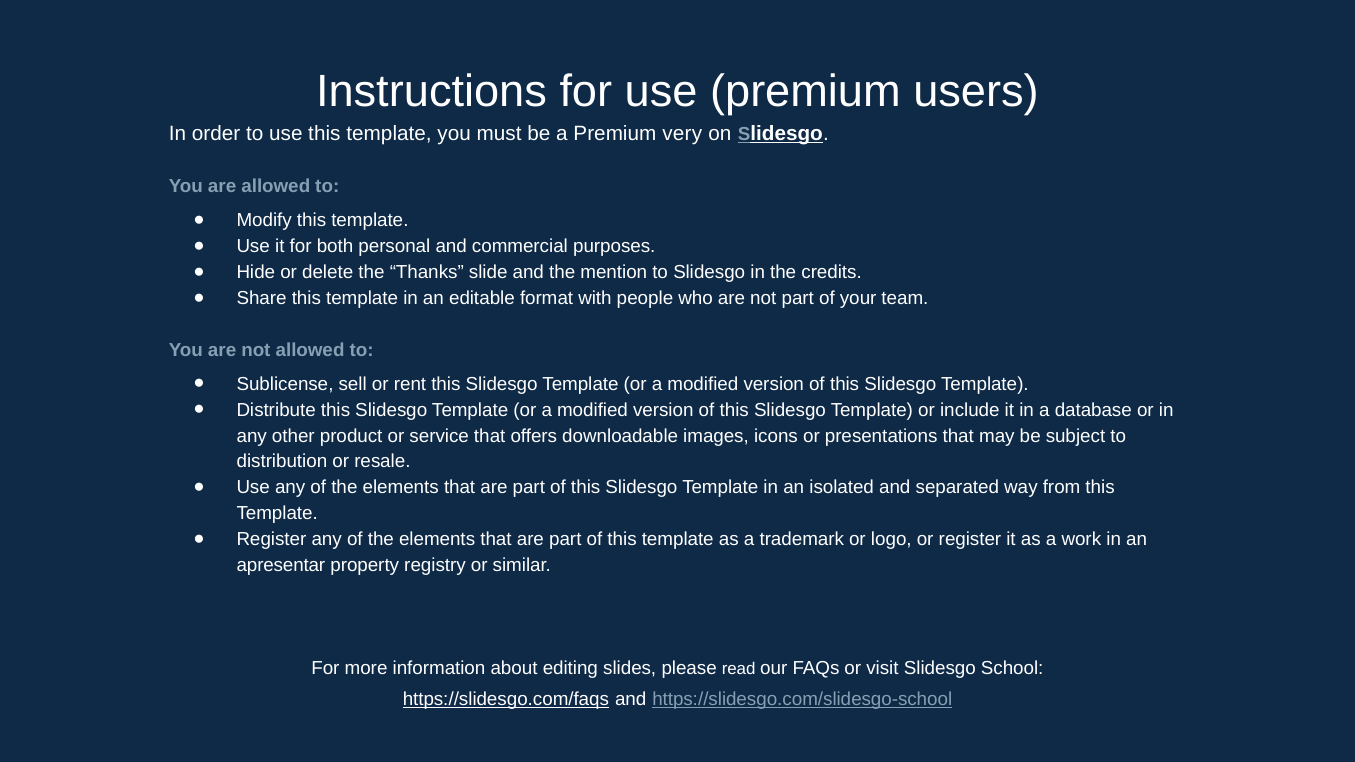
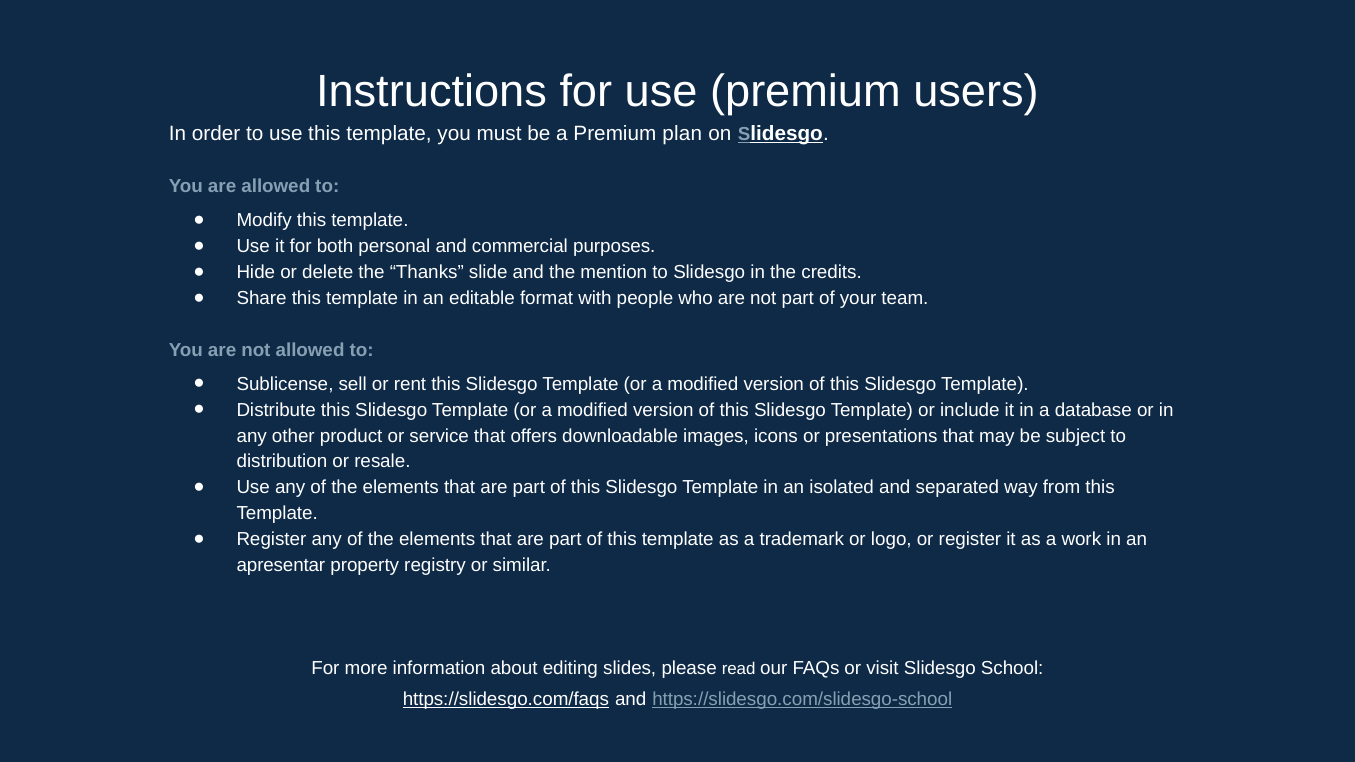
very: very -> plan
